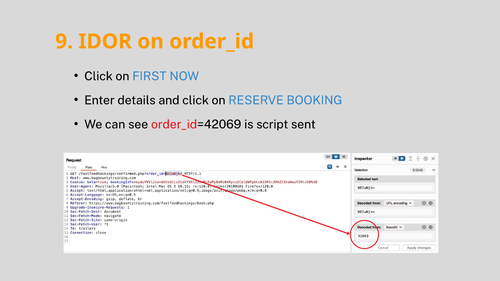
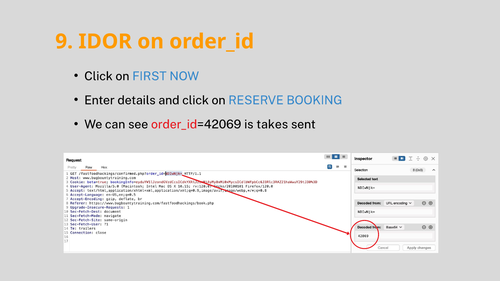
script: script -> takes
